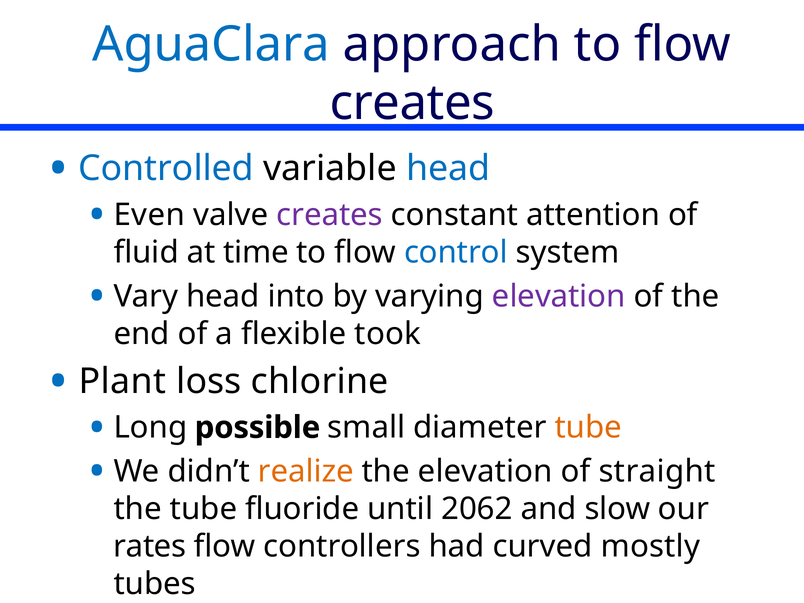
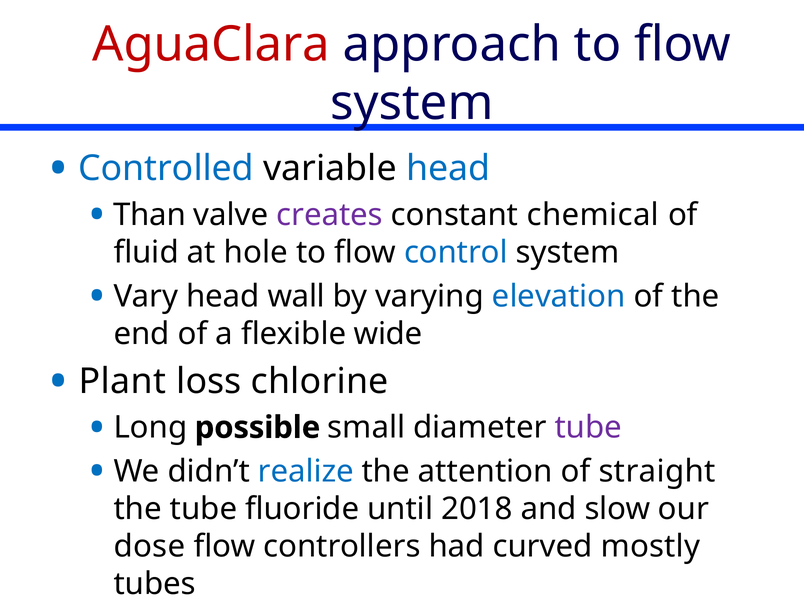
AguaClara colour: blue -> red
creates at (412, 103): creates -> system
Even: Even -> Than
attention: attention -> chemical
time: time -> hole
into: into -> wall
elevation at (559, 296) colour: purple -> blue
took: took -> wide
tube at (588, 428) colour: orange -> purple
realize colour: orange -> blue
the elevation: elevation -> attention
2062: 2062 -> 2018
rates: rates -> dose
